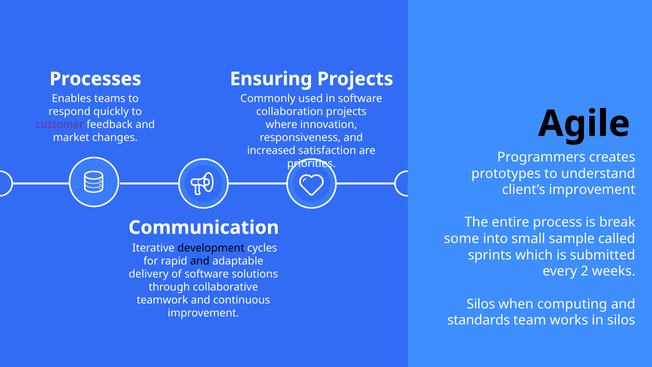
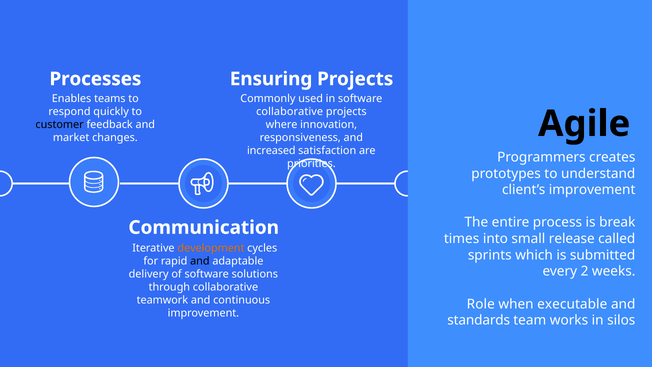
collaboration at (290, 111): collaboration -> collaborative
customer colour: purple -> black
some: some -> times
sample: sample -> release
development colour: black -> orange
Silos at (481, 304): Silos -> Role
computing: computing -> executable
